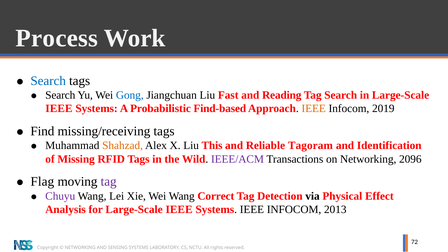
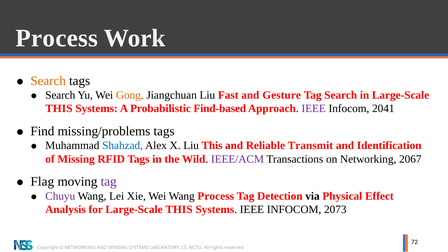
Search at (48, 81) colour: blue -> orange
Gong colour: blue -> orange
Reading: Reading -> Gesture
IEEE at (59, 109): IEEE -> THIS
IEEE at (314, 109) colour: orange -> purple
2019: 2019 -> 2041
missing/receiving: missing/receiving -> missing/problems
Shahzad colour: orange -> blue
Tagoram: Tagoram -> Transmit
2096: 2096 -> 2067
Wang Correct: Correct -> Process
for Large-Scale IEEE: IEEE -> THIS
2013: 2013 -> 2073
